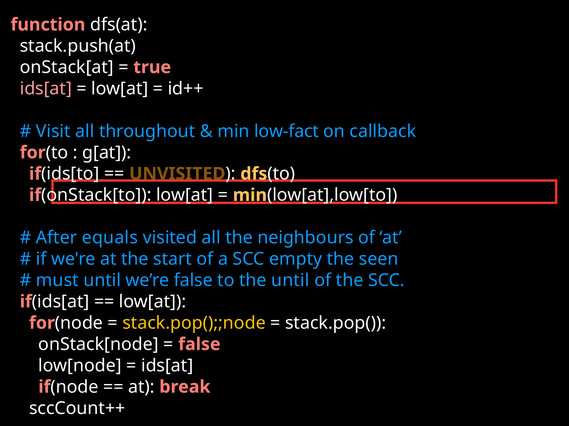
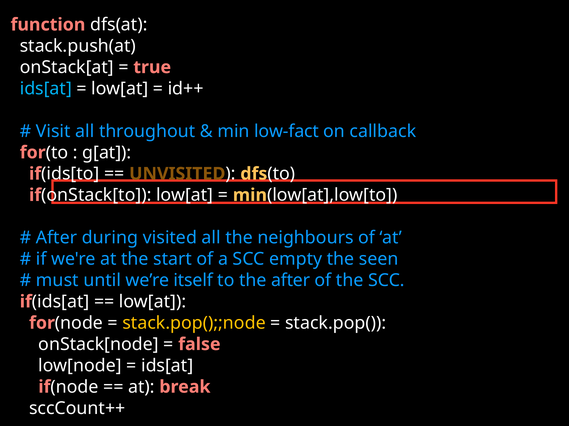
ids[at at (46, 89) colour: pink -> light blue
equals: equals -> during
we’re false: false -> itself
the until: until -> after
